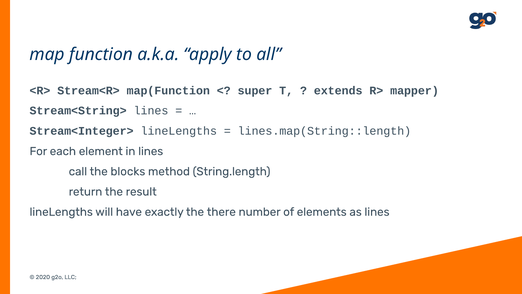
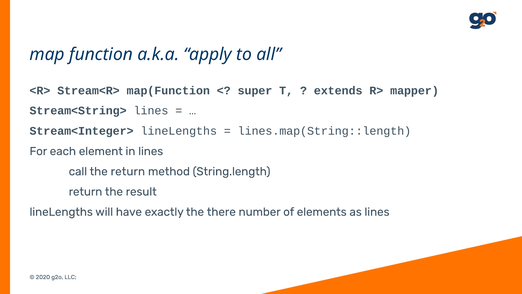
the blocks: blocks -> return
